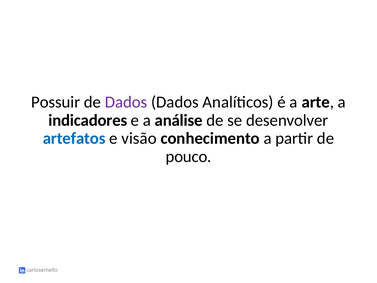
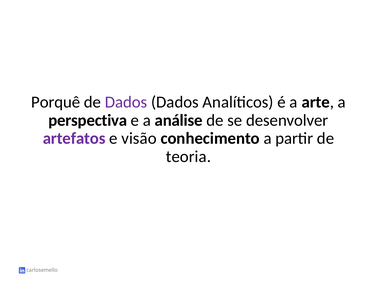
Possuir: Possuir -> Porquê
indicadores: indicadores -> perspectiva
artefatos colour: blue -> purple
pouco: pouco -> teoria
